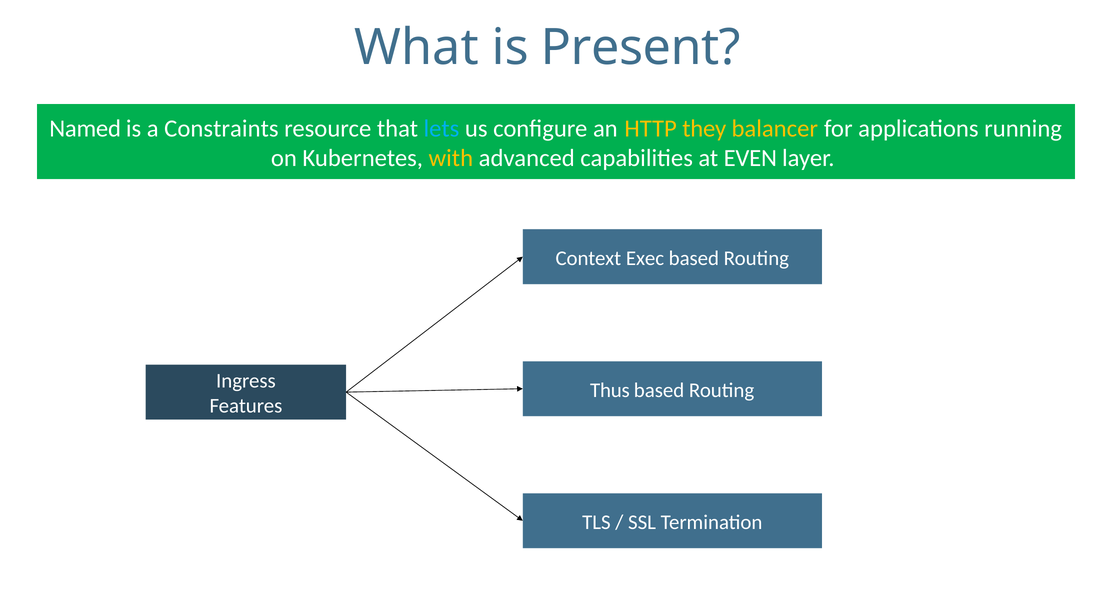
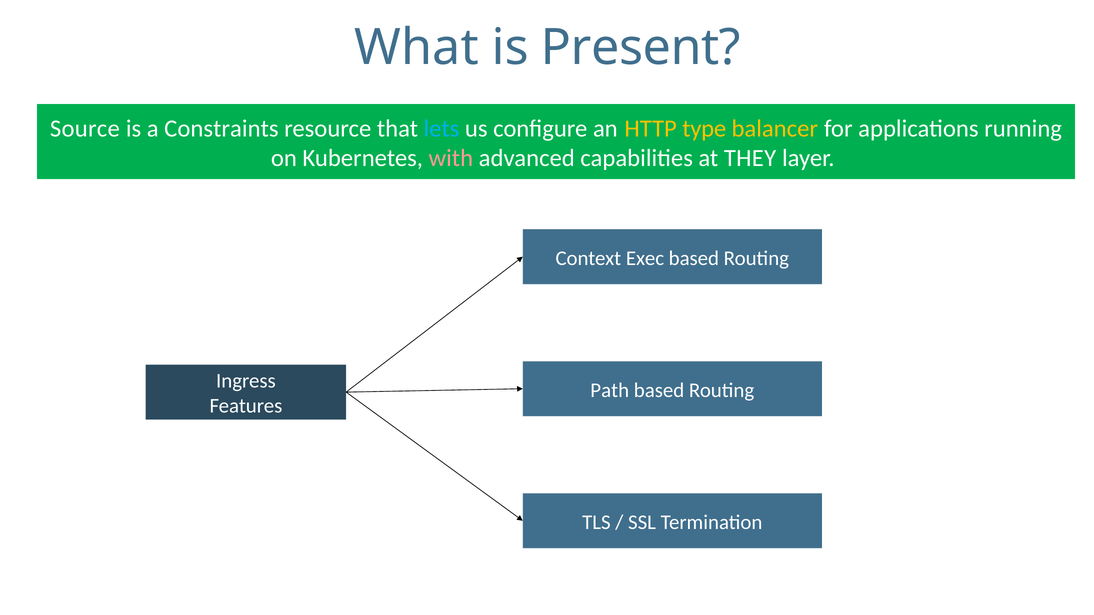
Named: Named -> Source
they: they -> type
with colour: yellow -> pink
EVEN: EVEN -> THEY
Thus: Thus -> Path
